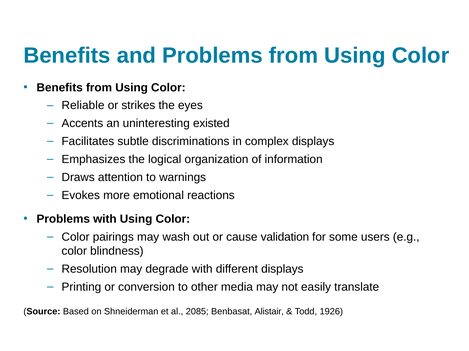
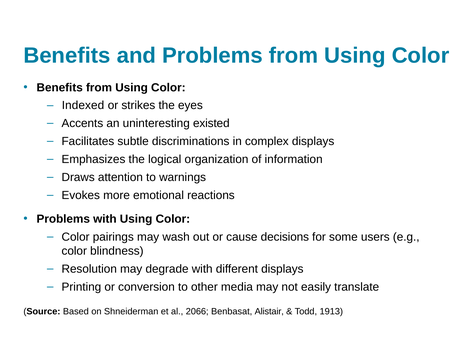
Reliable: Reliable -> Indexed
validation: validation -> decisions
2085: 2085 -> 2066
1926: 1926 -> 1913
